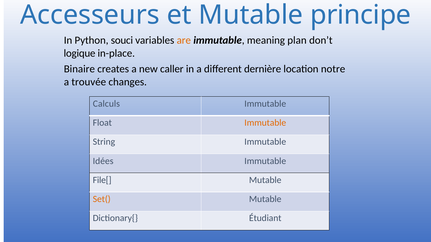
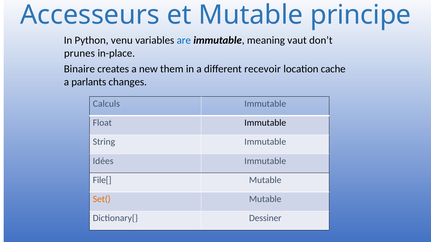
souci: souci -> venu
are colour: orange -> blue
plan: plan -> vaut
logique: logique -> prunes
caller: caller -> them
dernière: dernière -> recevoir
notre: notre -> cache
trouvée: trouvée -> parlants
Immutable at (265, 123) colour: orange -> black
Étudiant: Étudiant -> Dessiner
